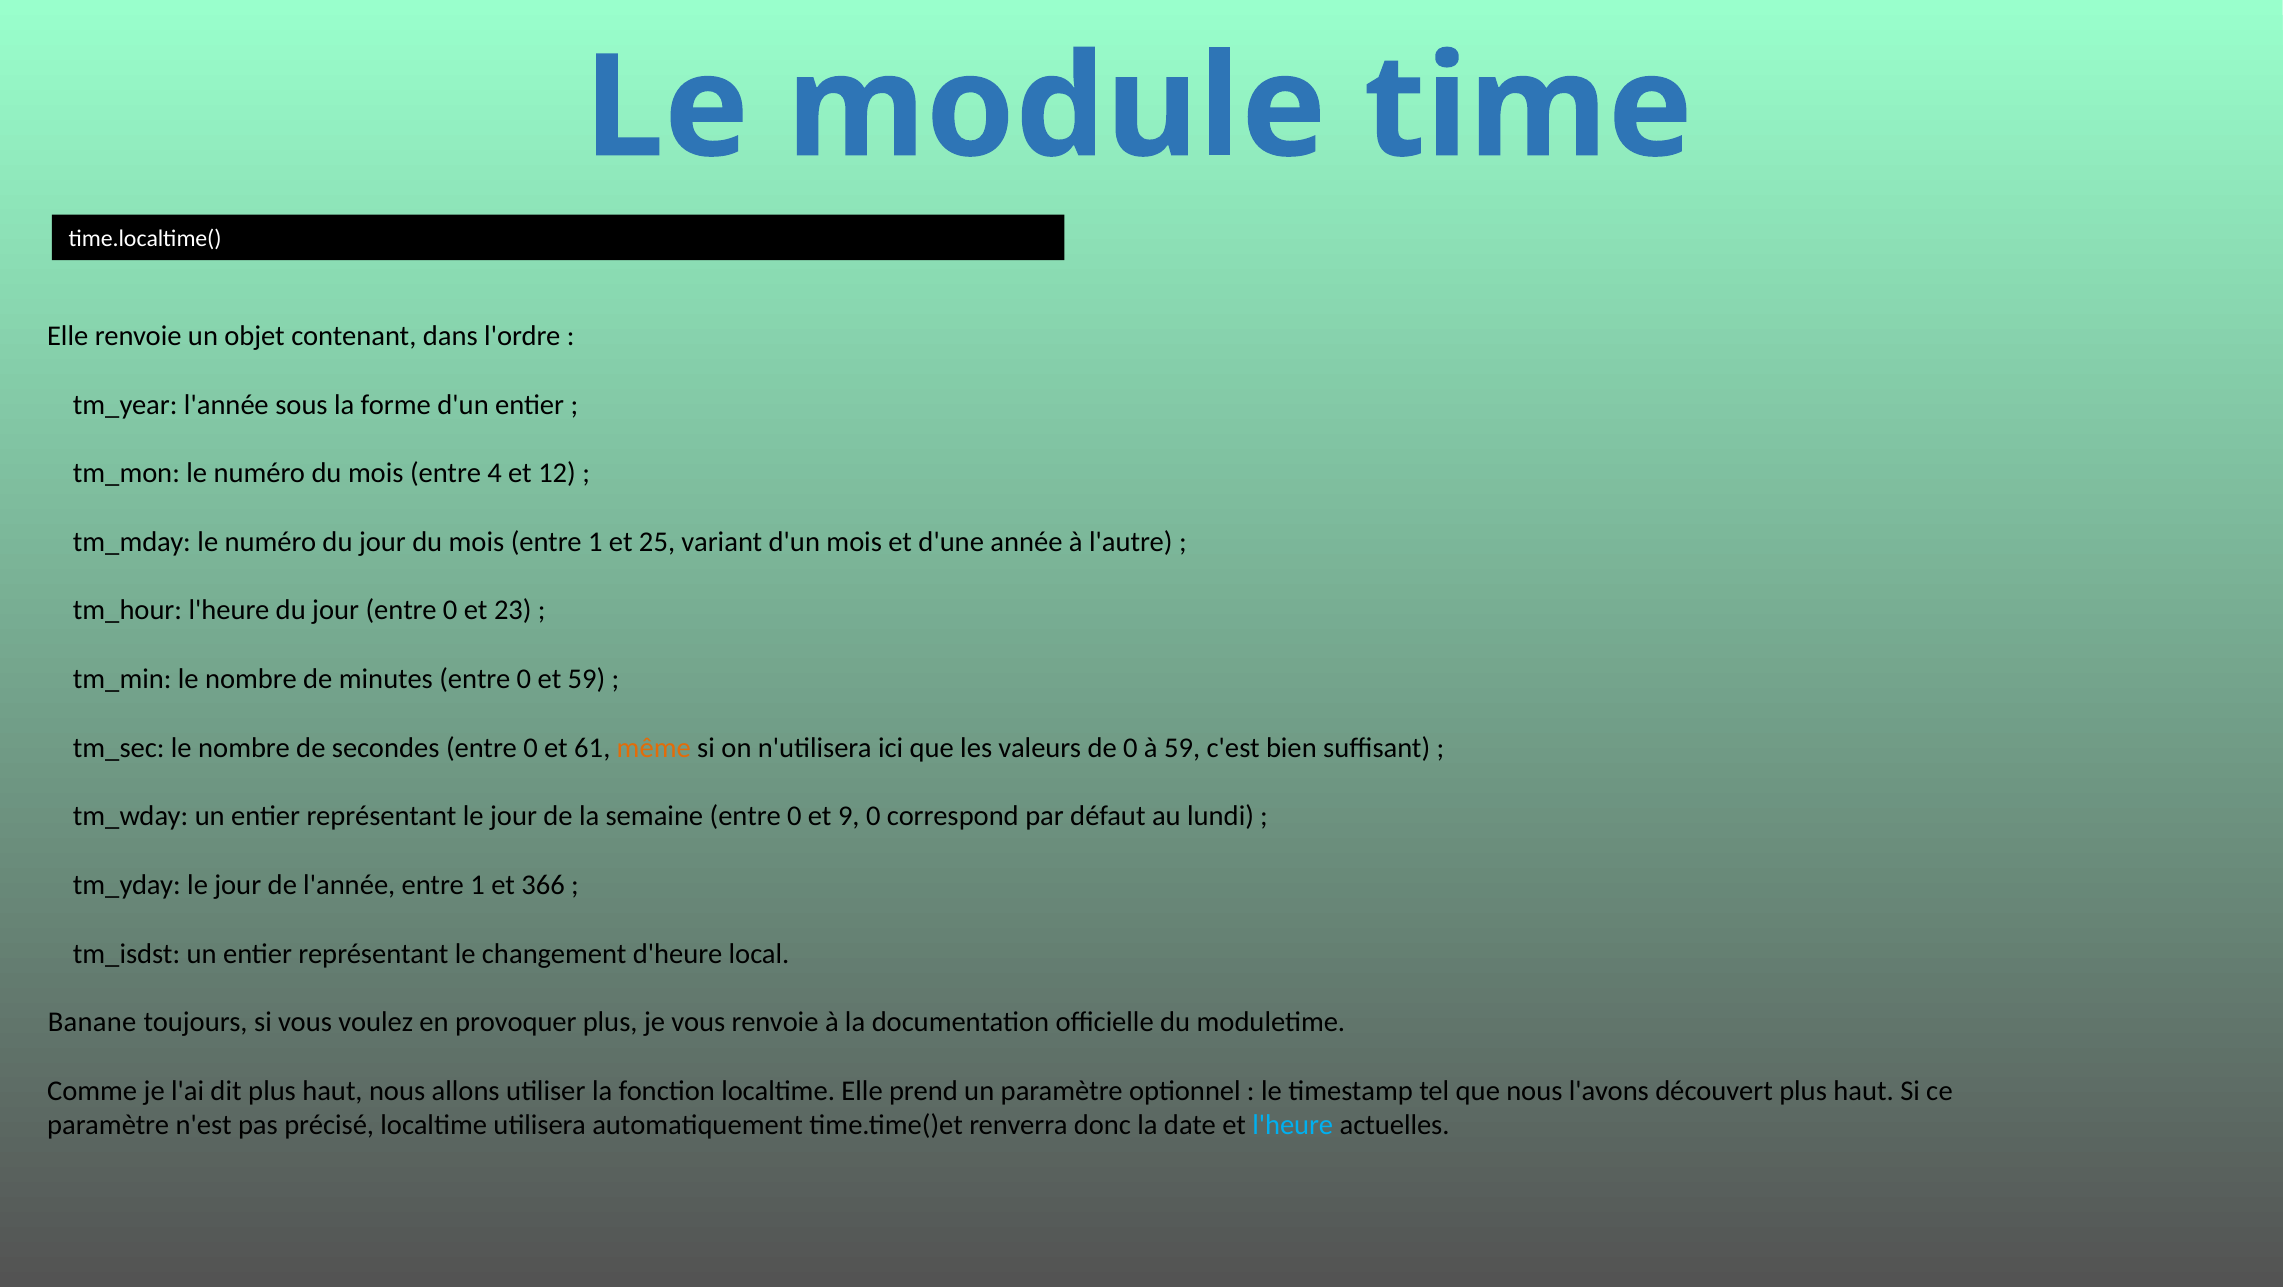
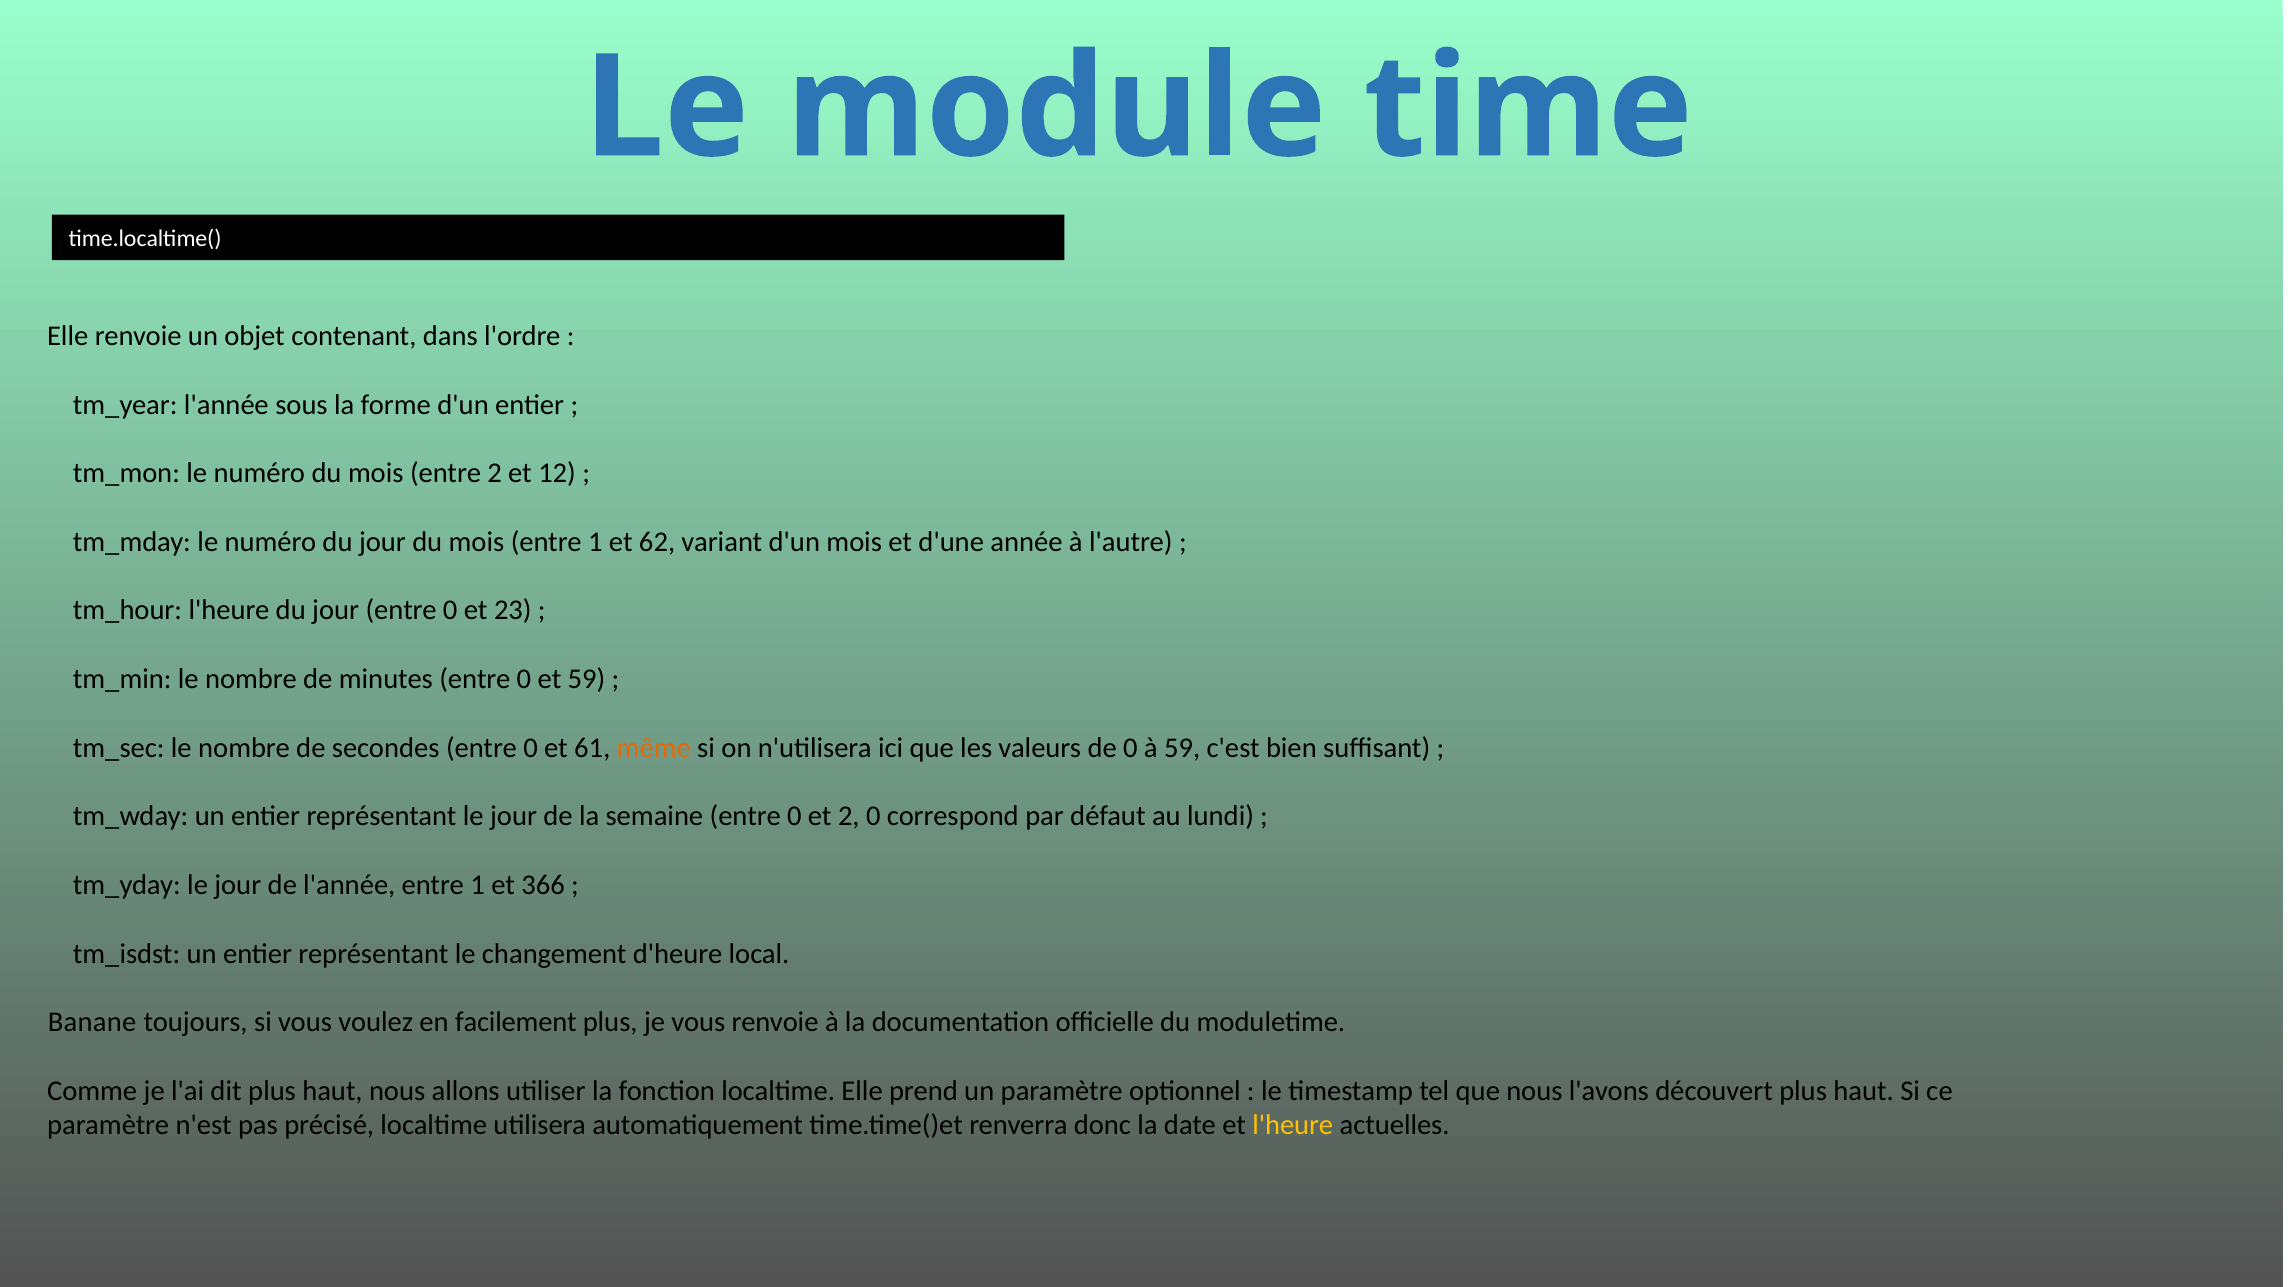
entre 4: 4 -> 2
25: 25 -> 62
et 9: 9 -> 2
provoquer: provoquer -> facilement
l'heure at (1293, 1125) colour: light blue -> yellow
